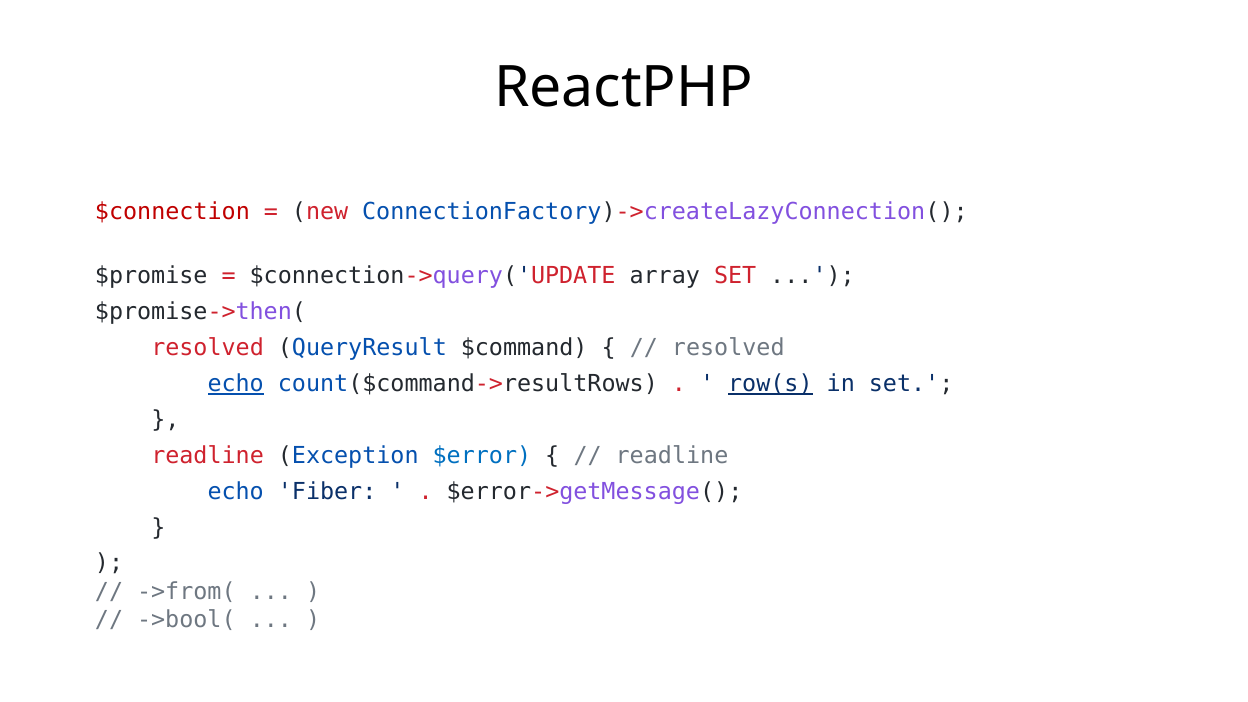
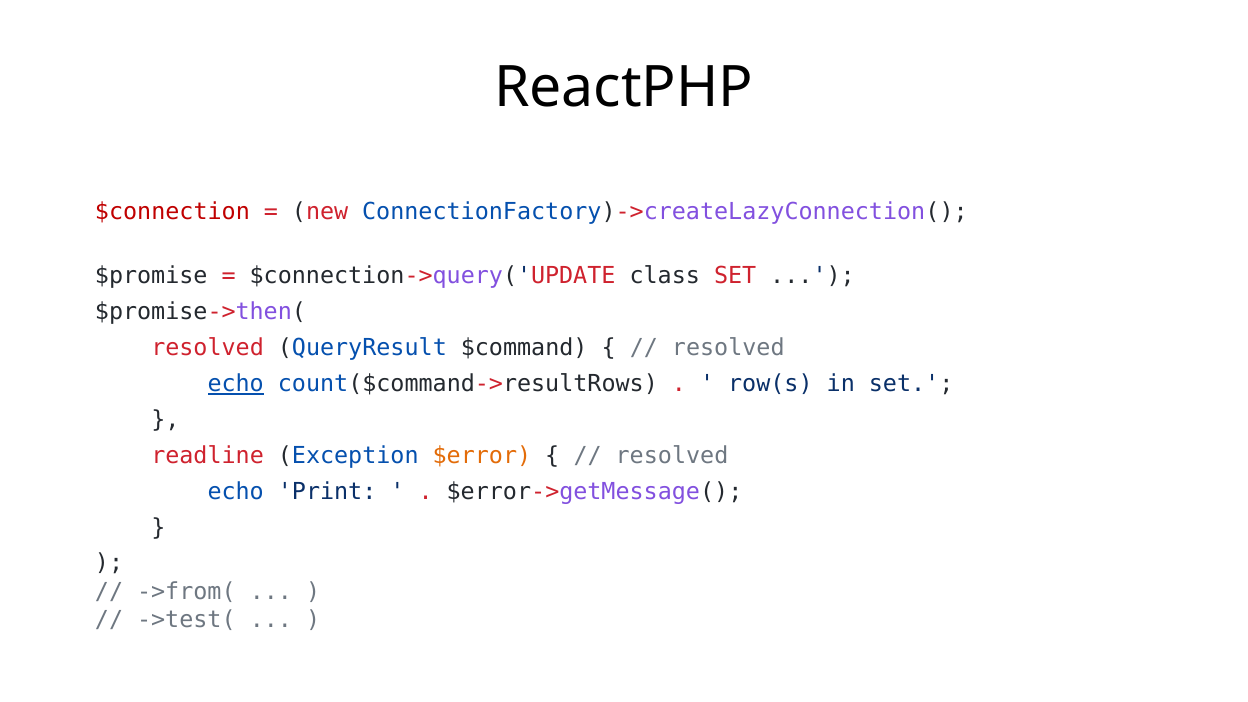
array: array -> class
row(s underline: present -> none
$error colour: blue -> orange
readline at (672, 456): readline -> resolved
Fiber: Fiber -> Print
->bool(: ->bool( -> ->test(
